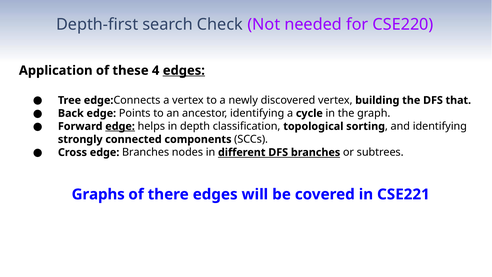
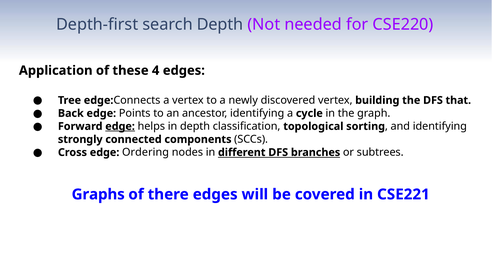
search Check: Check -> Depth
edges at (184, 70) underline: present -> none
edge Branches: Branches -> Ordering
